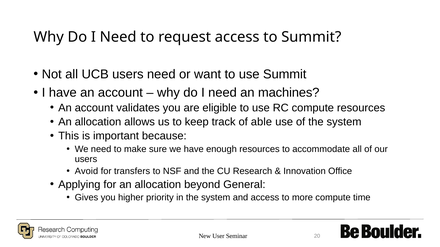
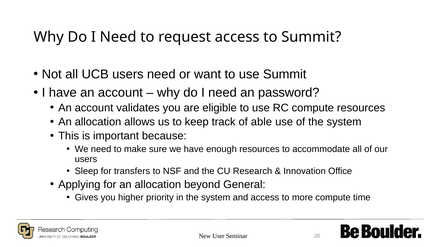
machines: machines -> password
Avoid: Avoid -> Sleep
